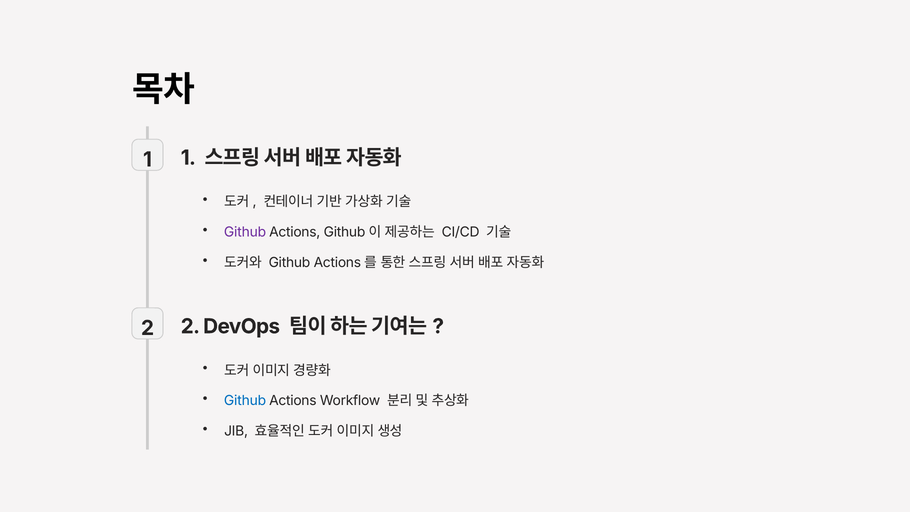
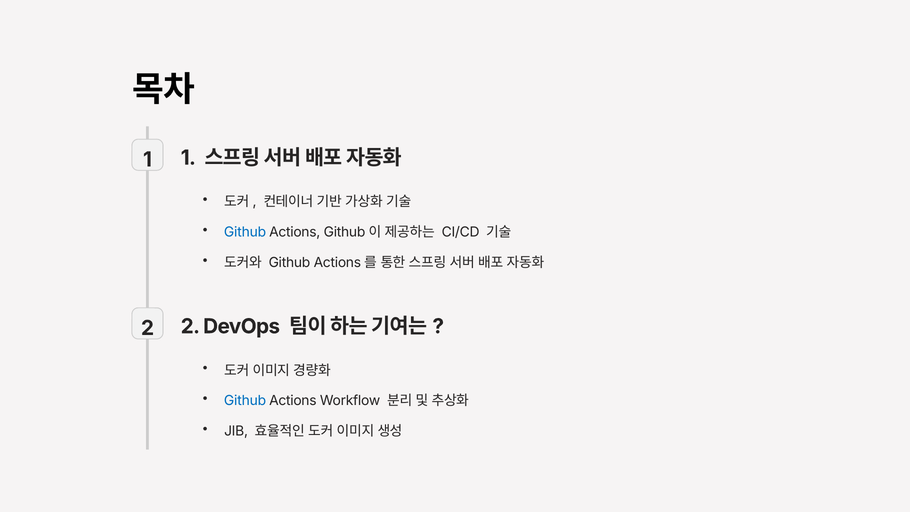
Github at (245, 232) colour: purple -> blue
